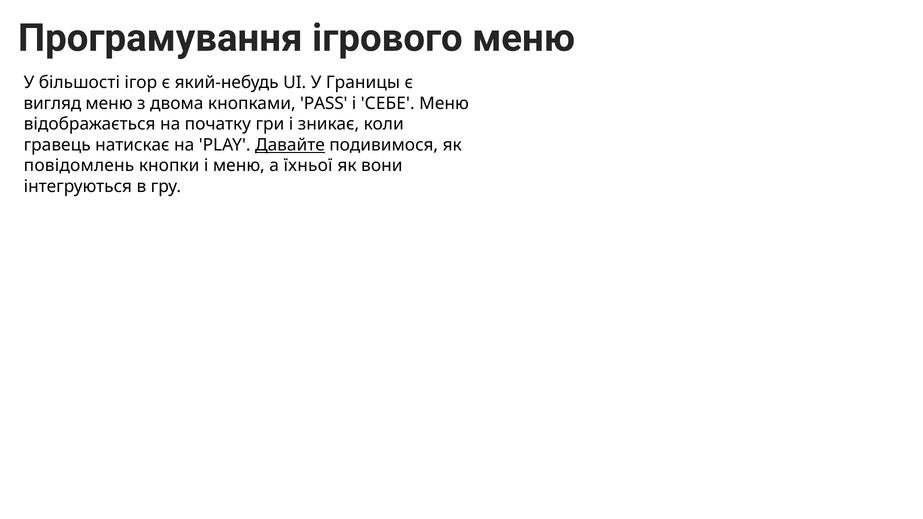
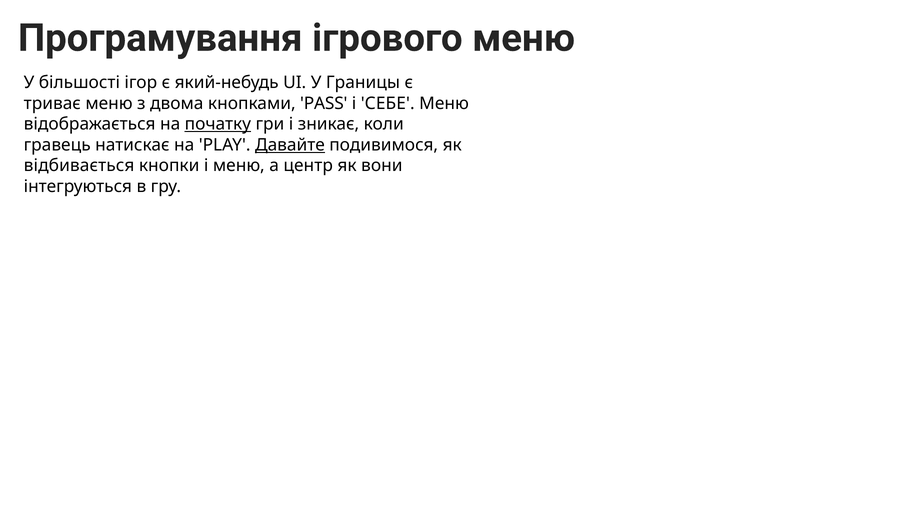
вигляд: вигляд -> триває
початку underline: none -> present
повідомлень: повідомлень -> відбивається
їхньої: їхньої -> центр
